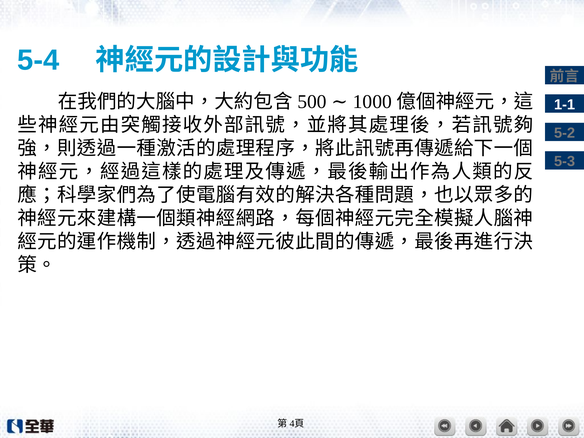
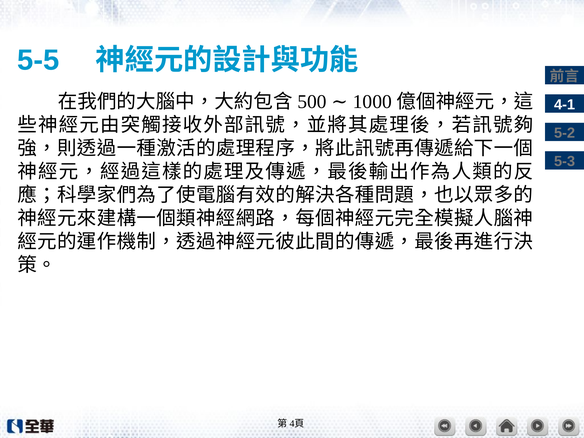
5-4: 5-4 -> 5-5
1-1: 1-1 -> 4-1
